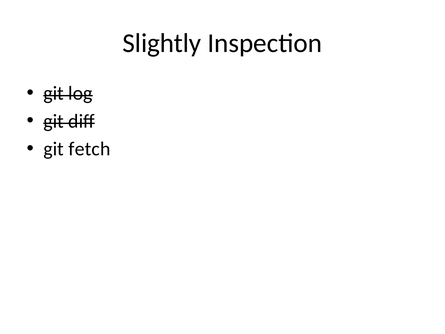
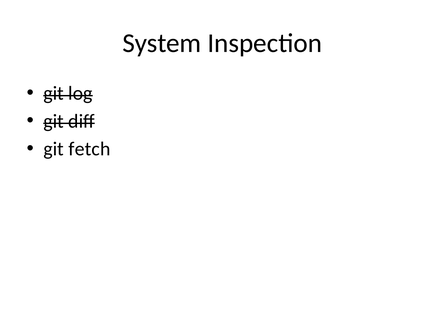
Slightly: Slightly -> System
